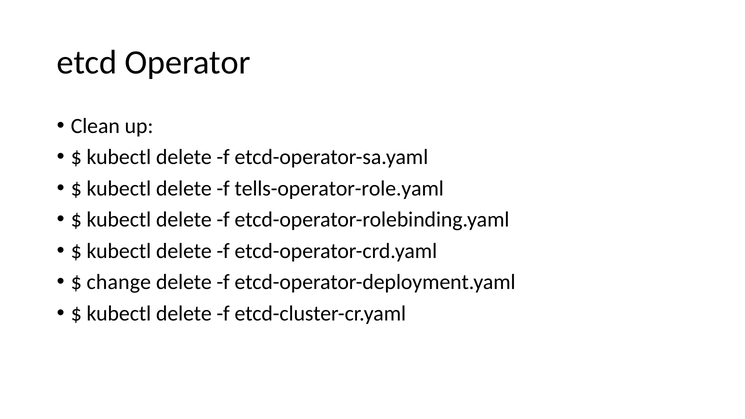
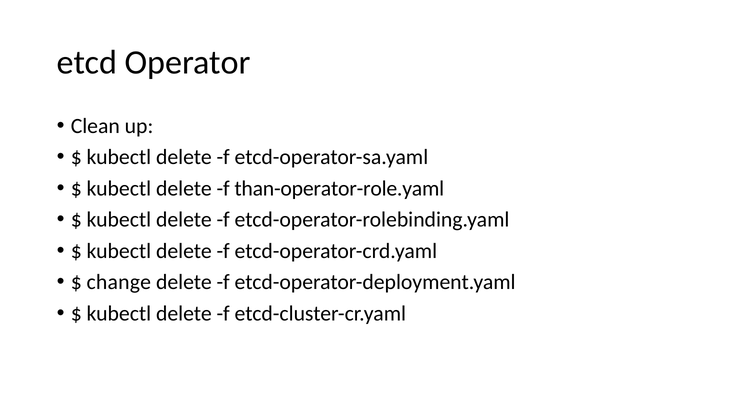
tells-operator-role.yaml: tells-operator-role.yaml -> than-operator-role.yaml
